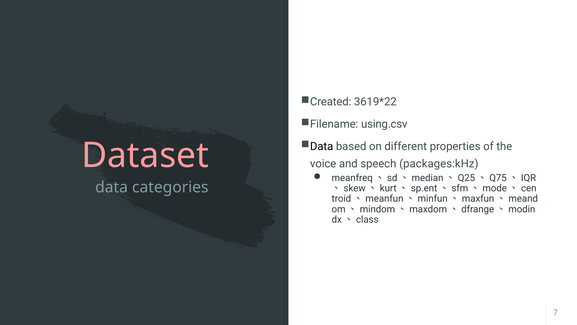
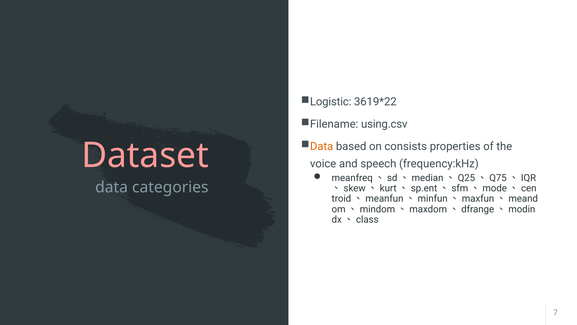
Created: Created -> Logistic
Data at (322, 146) colour: black -> orange
different: different -> consists
packages:kHz: packages:kHz -> frequency:kHz
